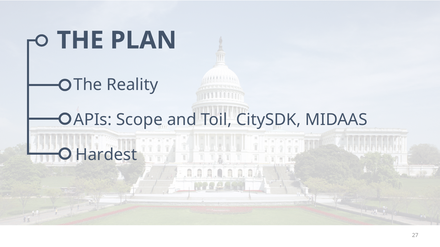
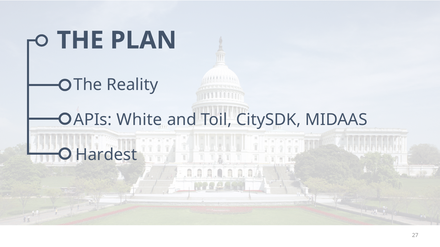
Scope: Scope -> White
